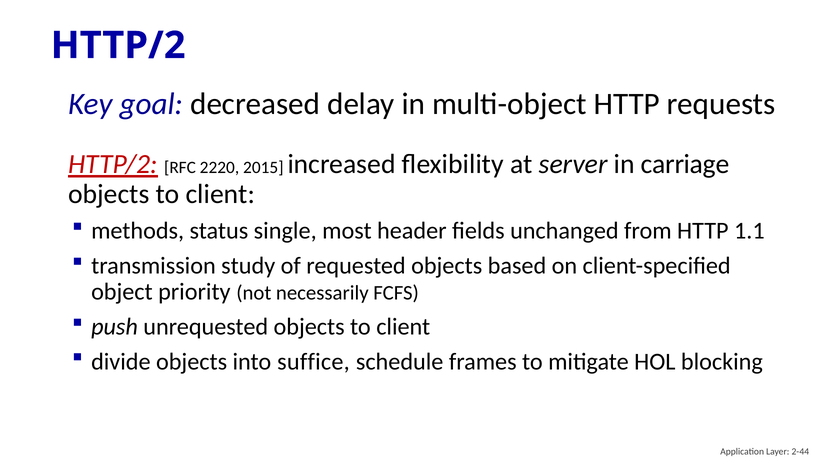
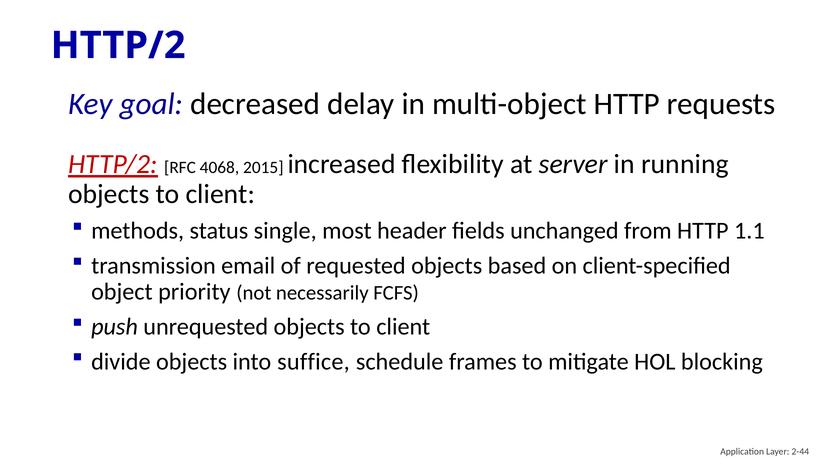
2220: 2220 -> 4068
carriage: carriage -> running
study: study -> email
